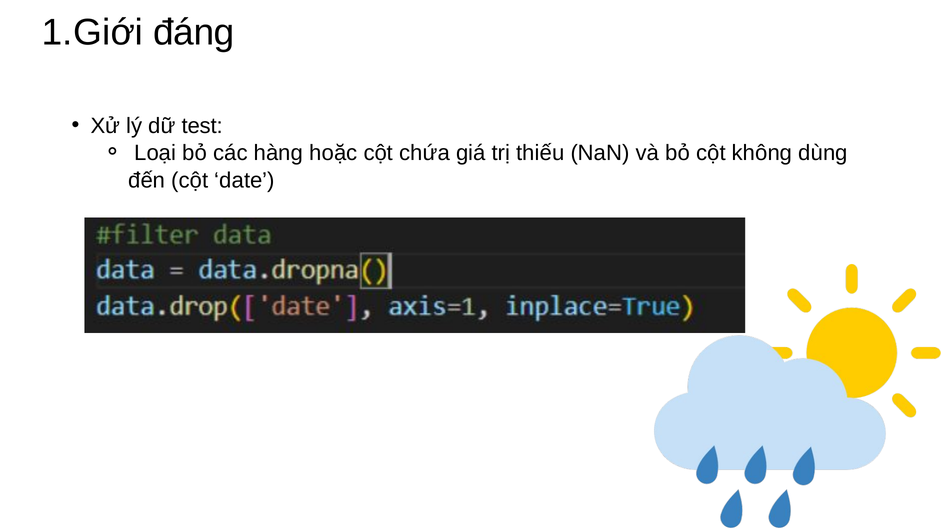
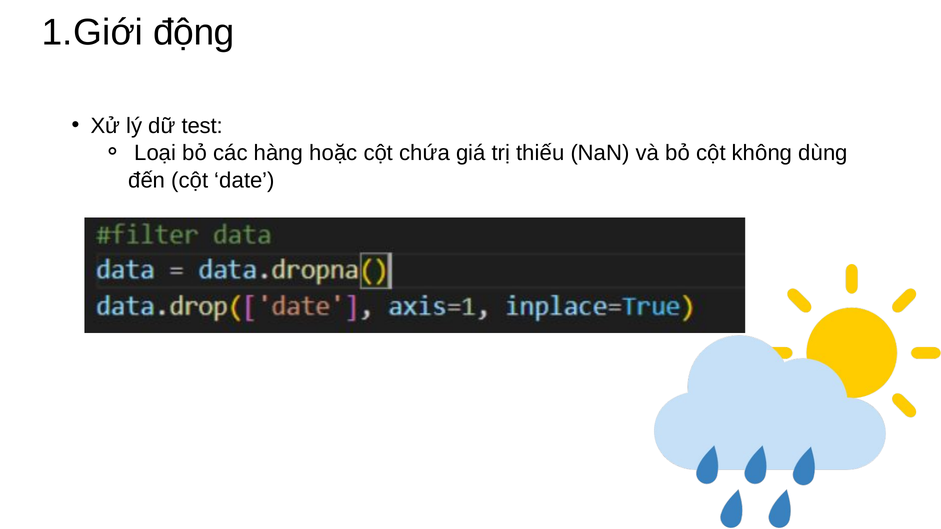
đáng: đáng -> động
